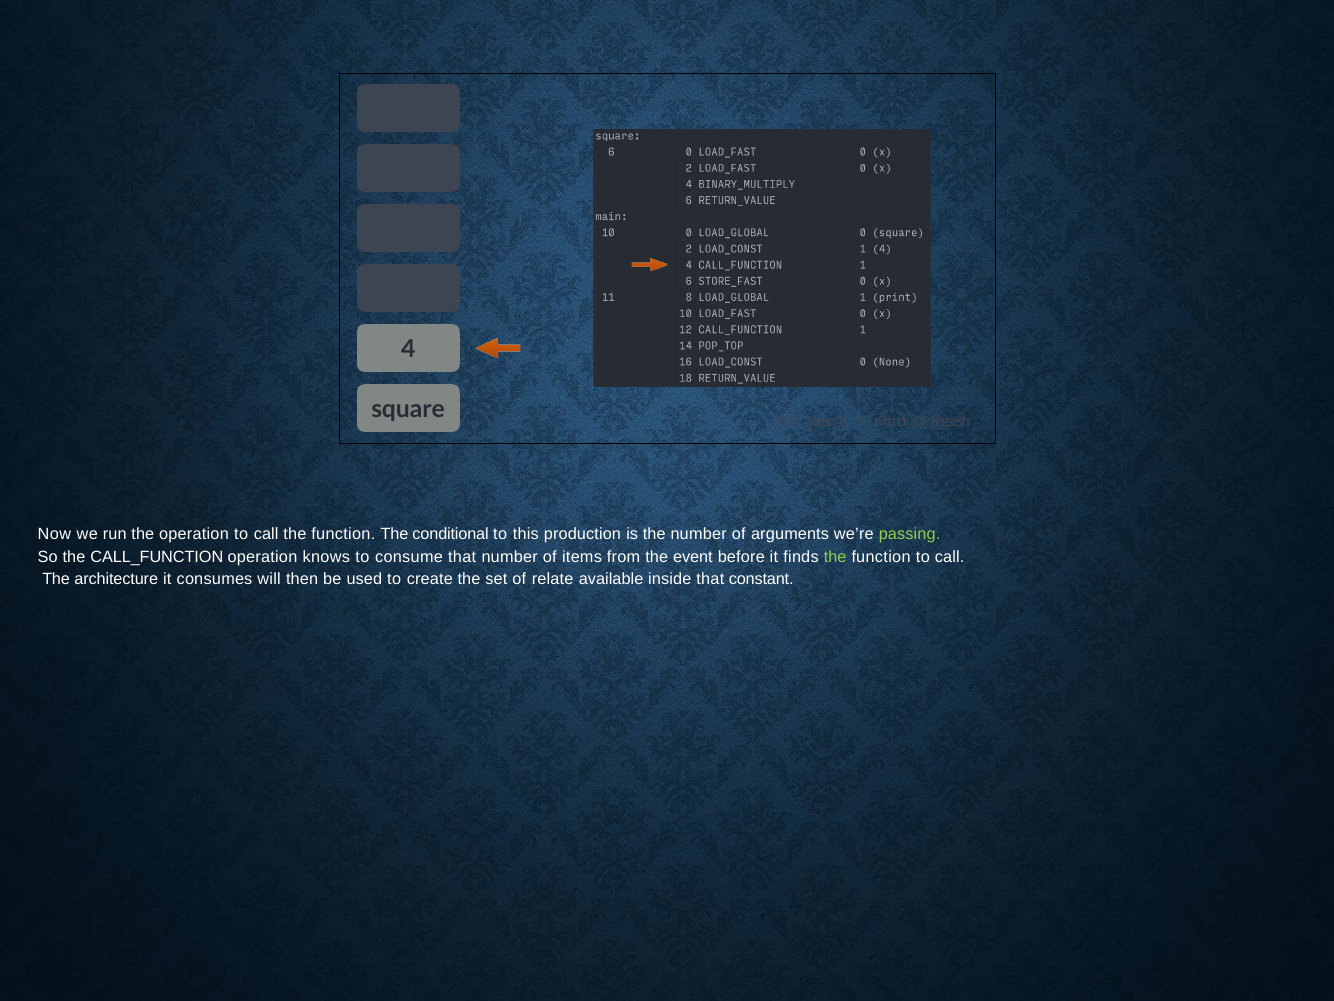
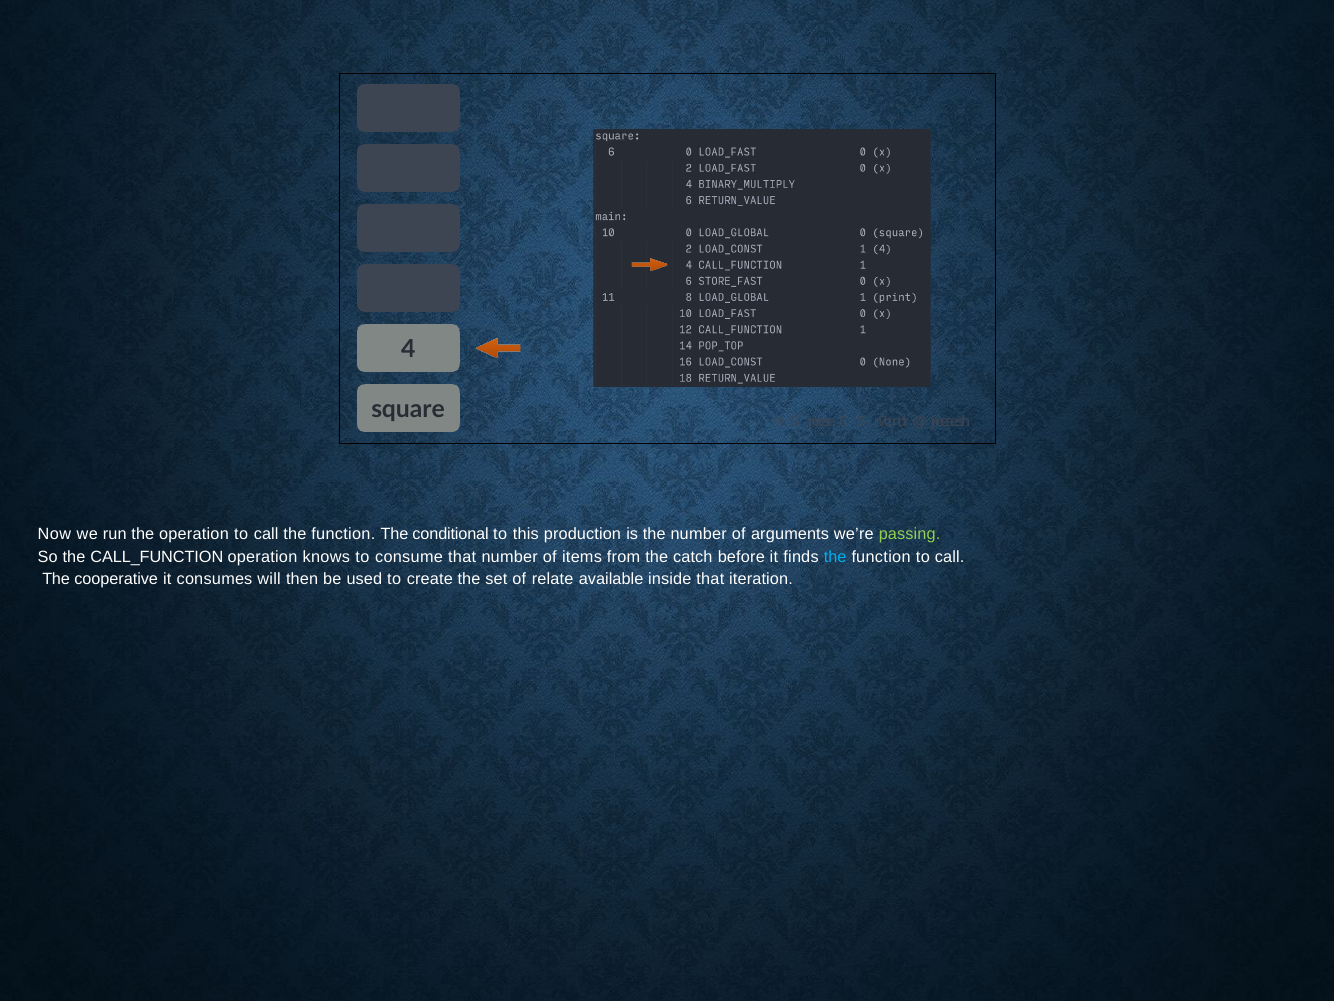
event: event -> catch
the at (835, 556) colour: light green -> light blue
architecture: architecture -> cooperative
constant: constant -> iteration
